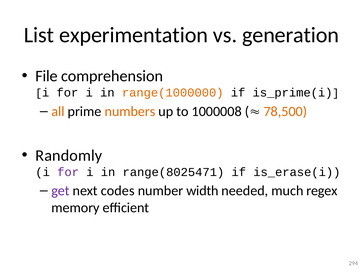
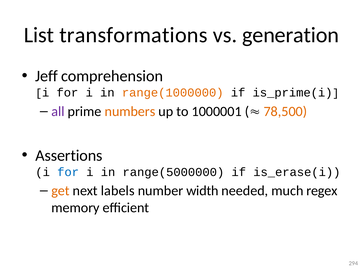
experimentation: experimentation -> transformations
File: File -> Jeff
all colour: orange -> purple
1000008: 1000008 -> 1000001
Randomly: Randomly -> Assertions
for at (68, 172) colour: purple -> blue
range(8025471: range(8025471 -> range(5000000
get colour: purple -> orange
codes: codes -> labels
